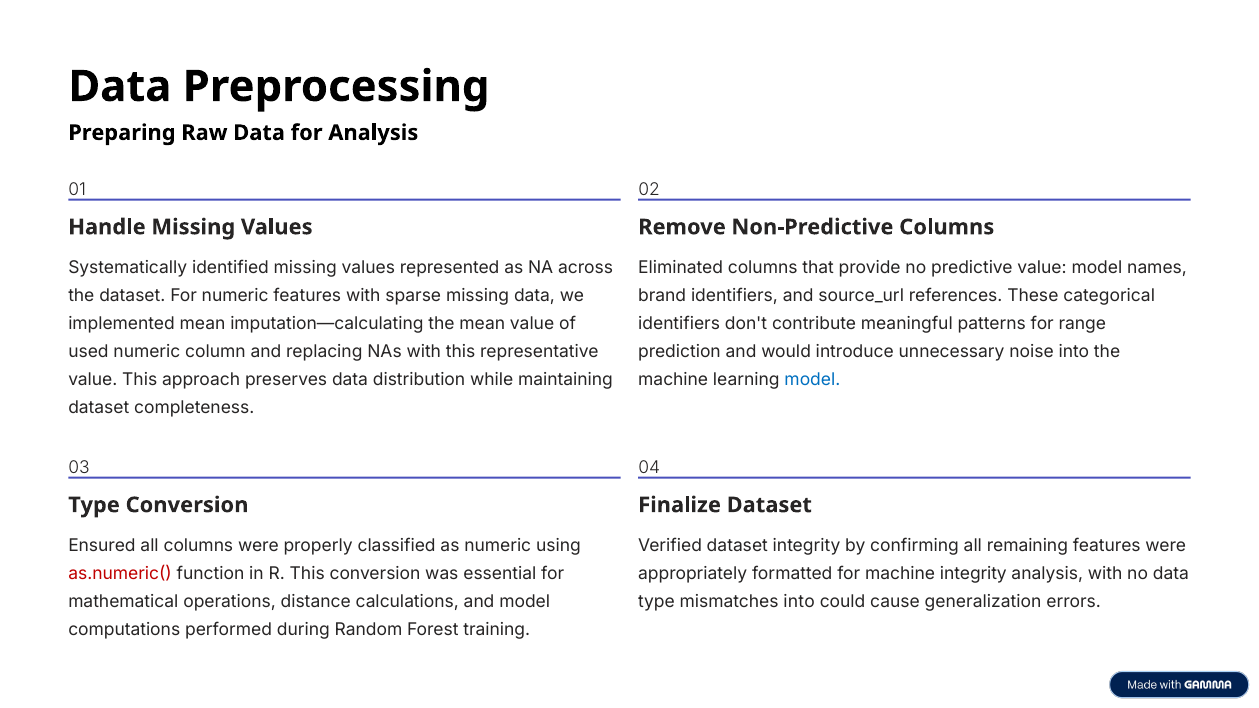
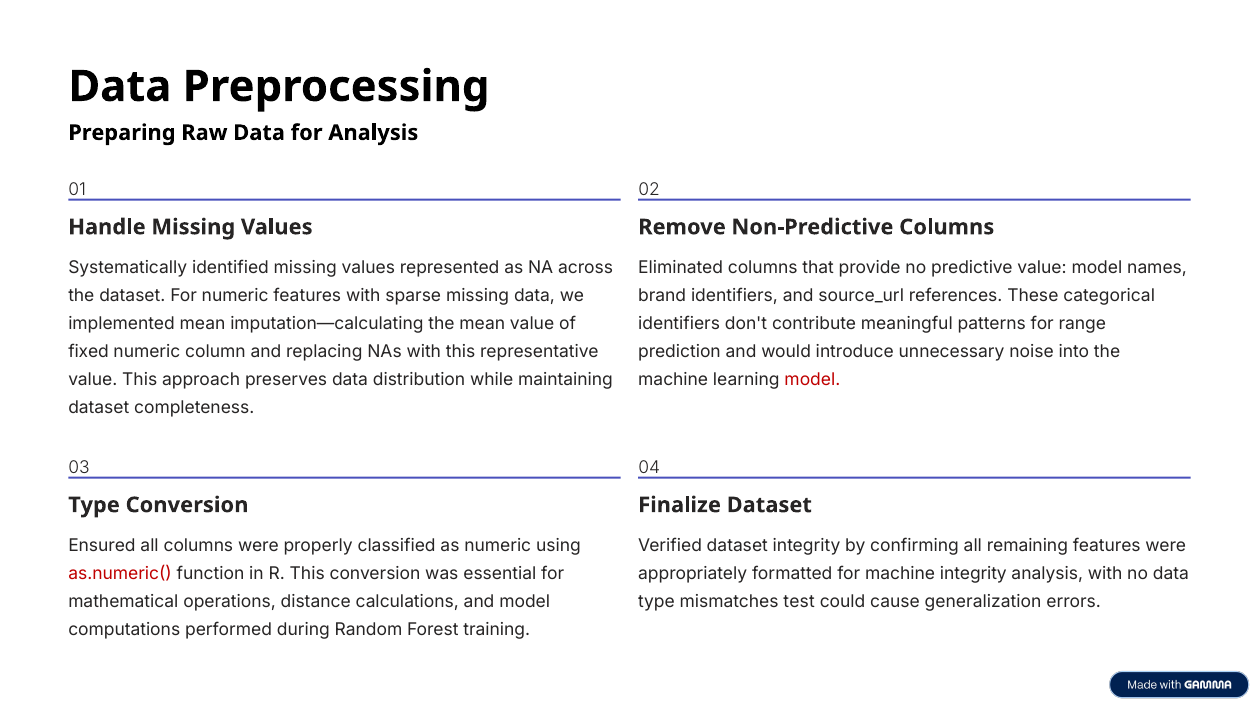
used: used -> fixed
model at (812, 380) colour: blue -> red
mismatches into: into -> test
